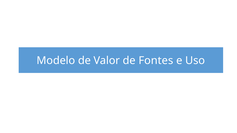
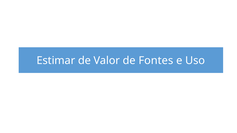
Modelo: Modelo -> Estimar
